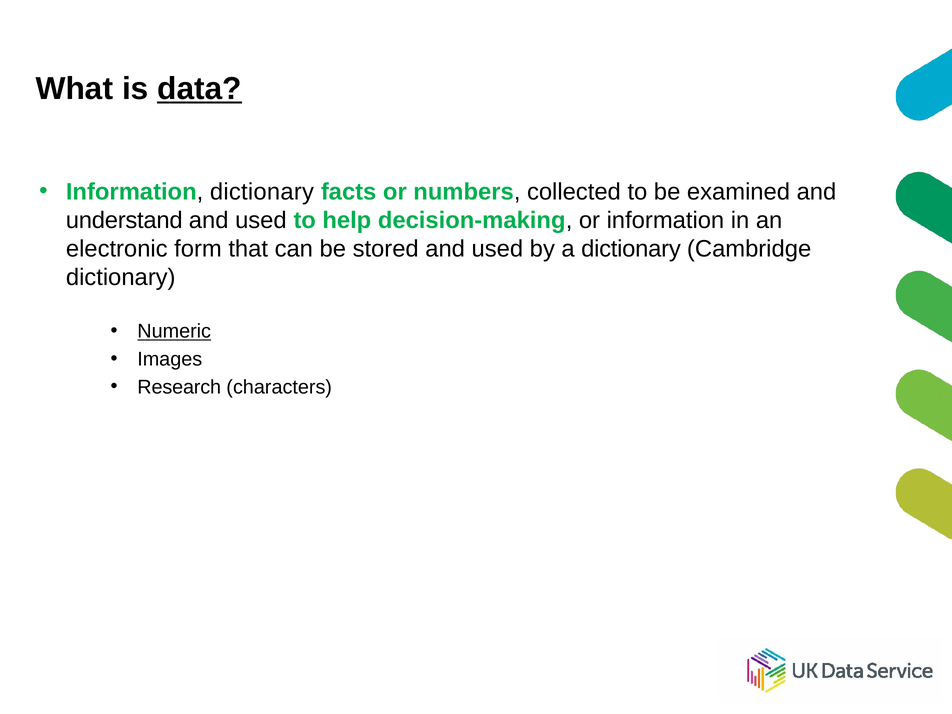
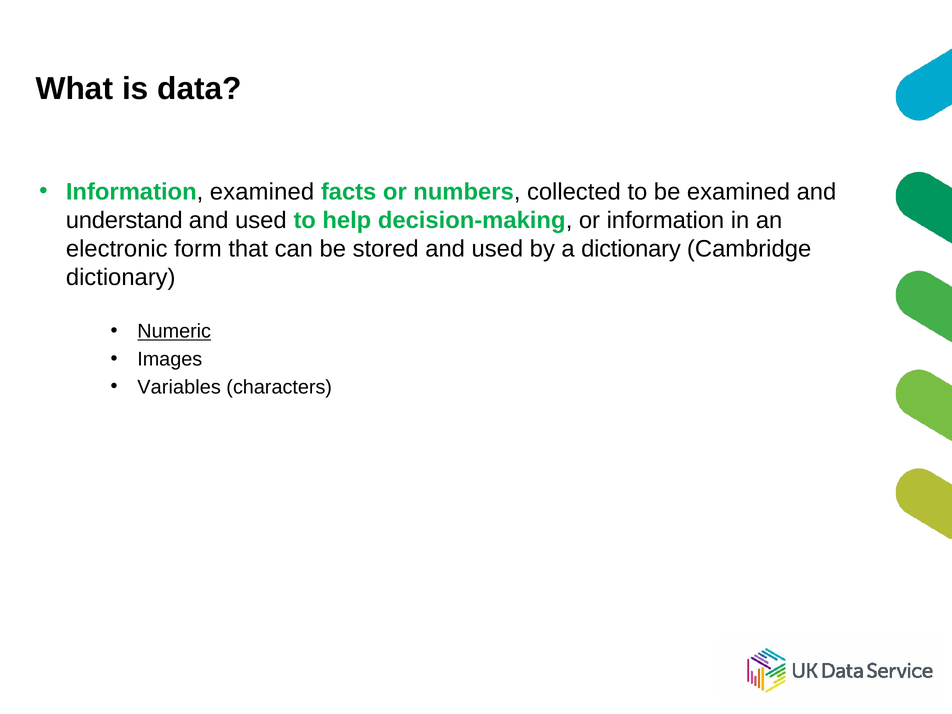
data underline: present -> none
Information dictionary: dictionary -> examined
Research: Research -> Variables
